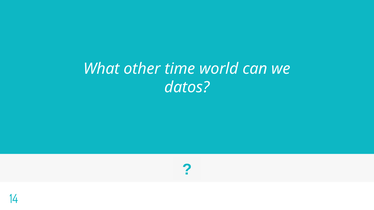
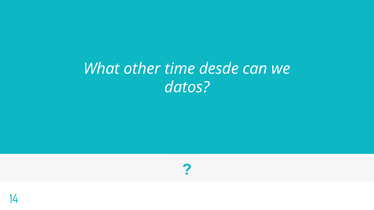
world: world -> desde
